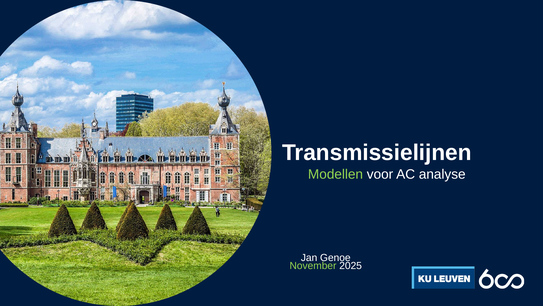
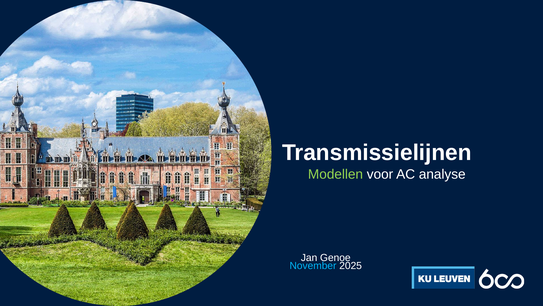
November colour: light green -> light blue
